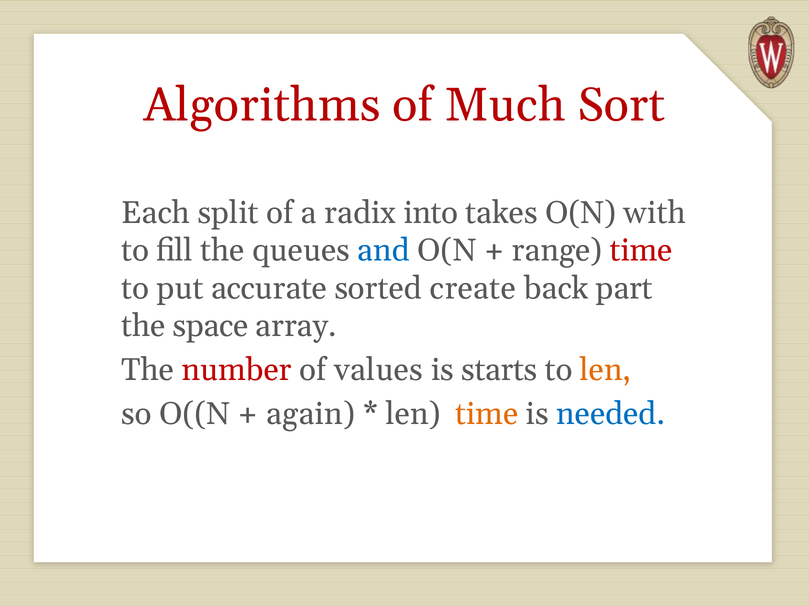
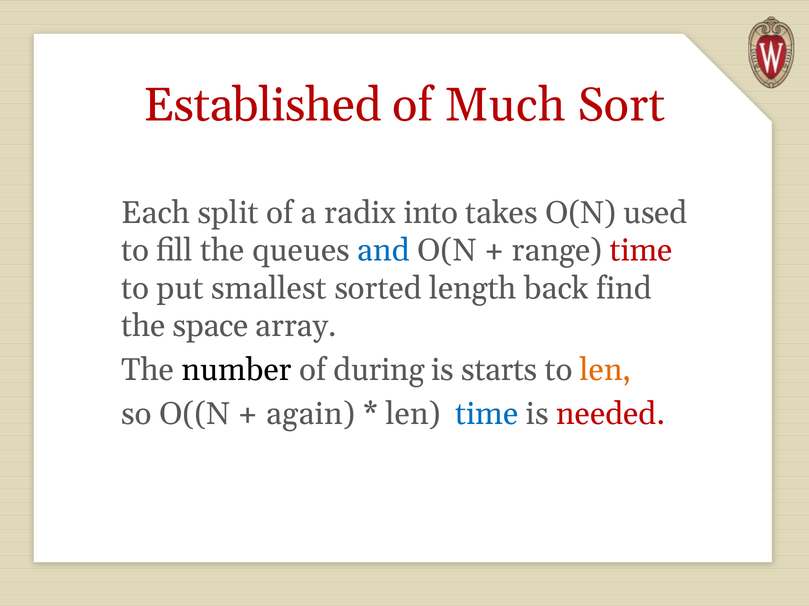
Algorithms: Algorithms -> Established
with: with -> used
accurate: accurate -> smallest
create: create -> length
part: part -> find
number colour: red -> black
values: values -> during
time at (487, 415) colour: orange -> blue
needed colour: blue -> red
